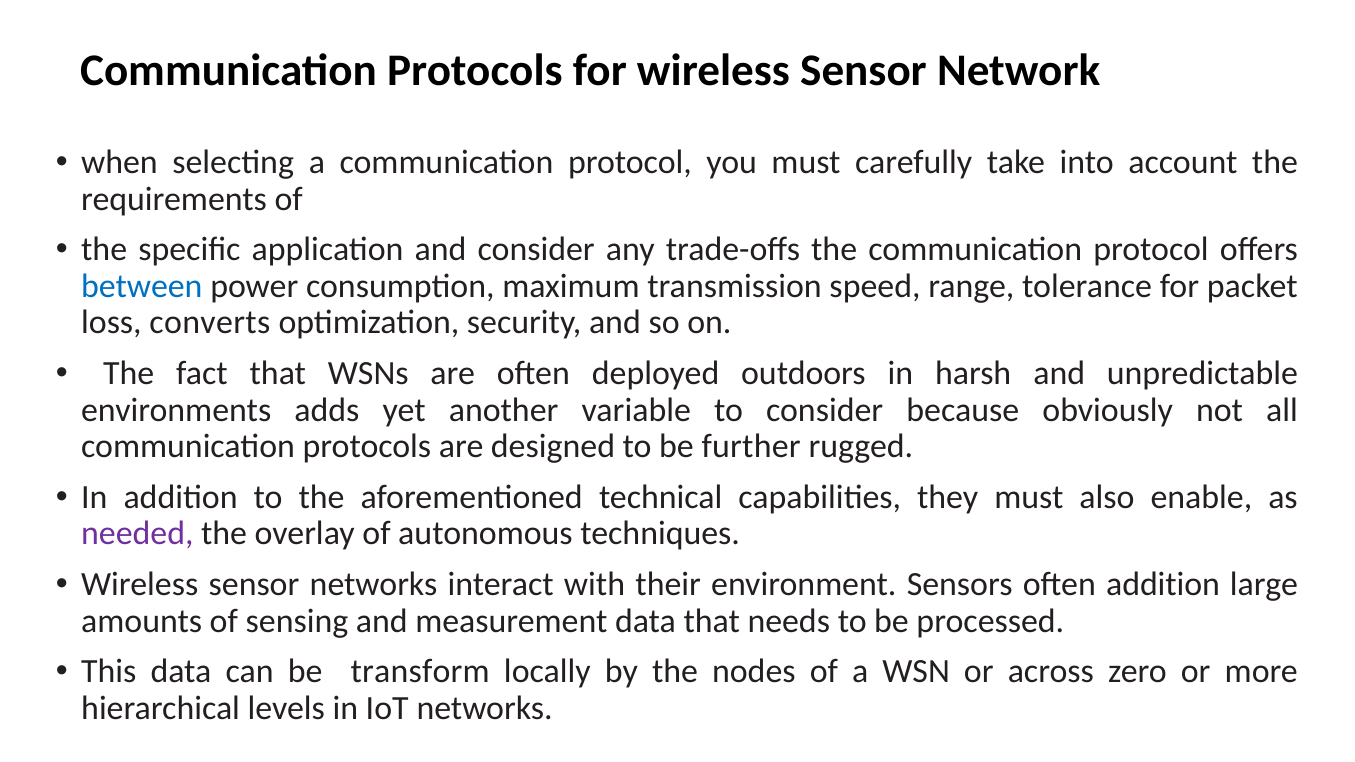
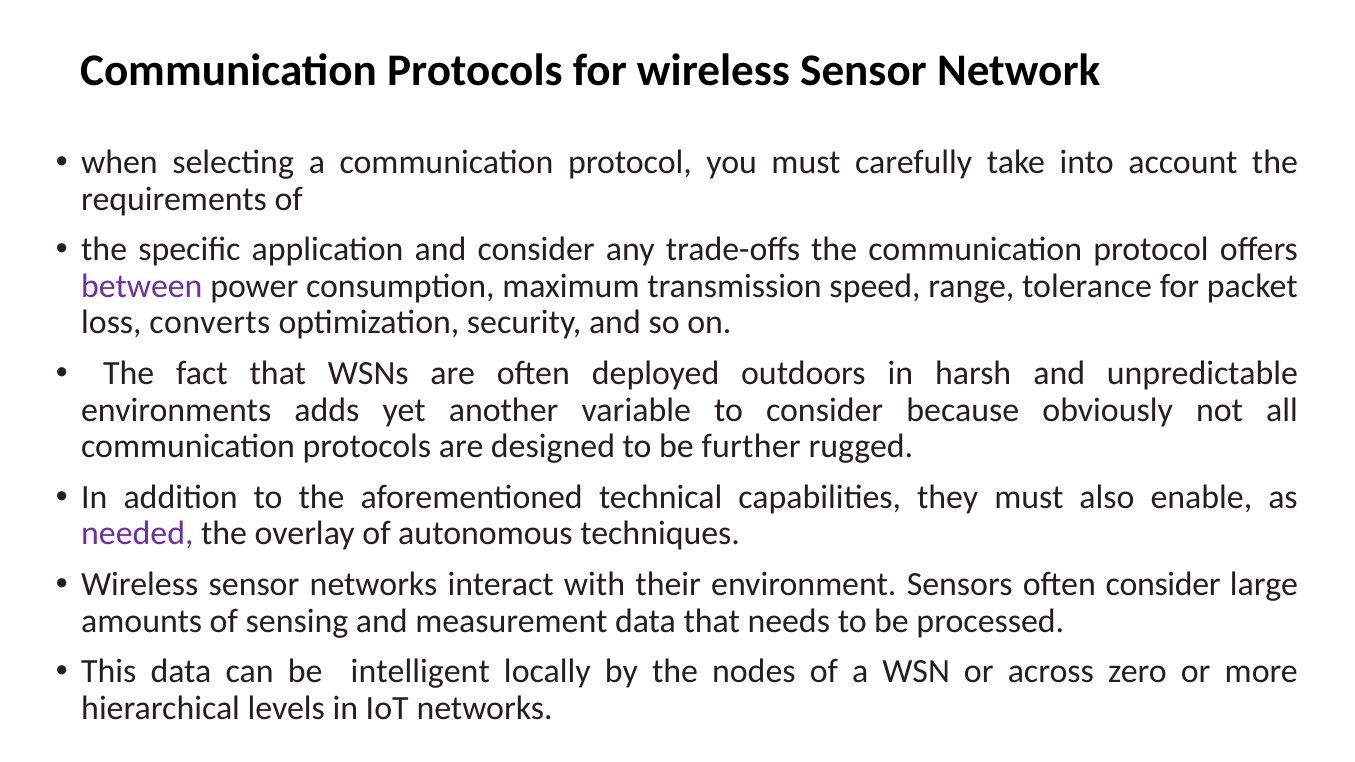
between colour: blue -> purple
often addition: addition -> consider
transform: transform -> intelligent
